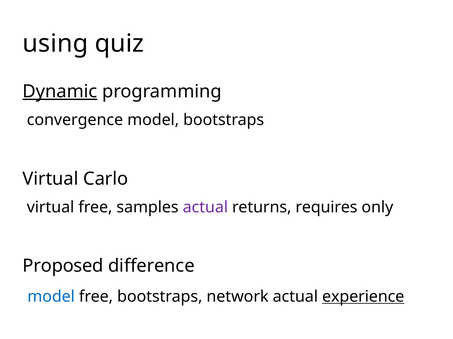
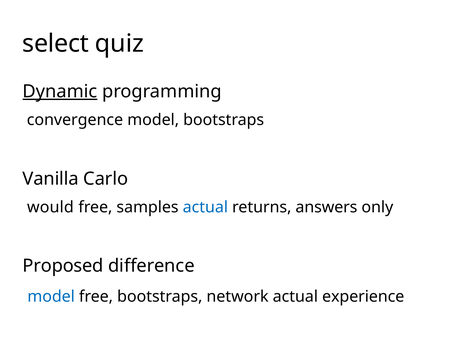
using: using -> select
Virtual at (51, 179): Virtual -> Vanilla
virtual at (51, 208): virtual -> would
actual at (205, 208) colour: purple -> blue
requires: requires -> answers
experience underline: present -> none
